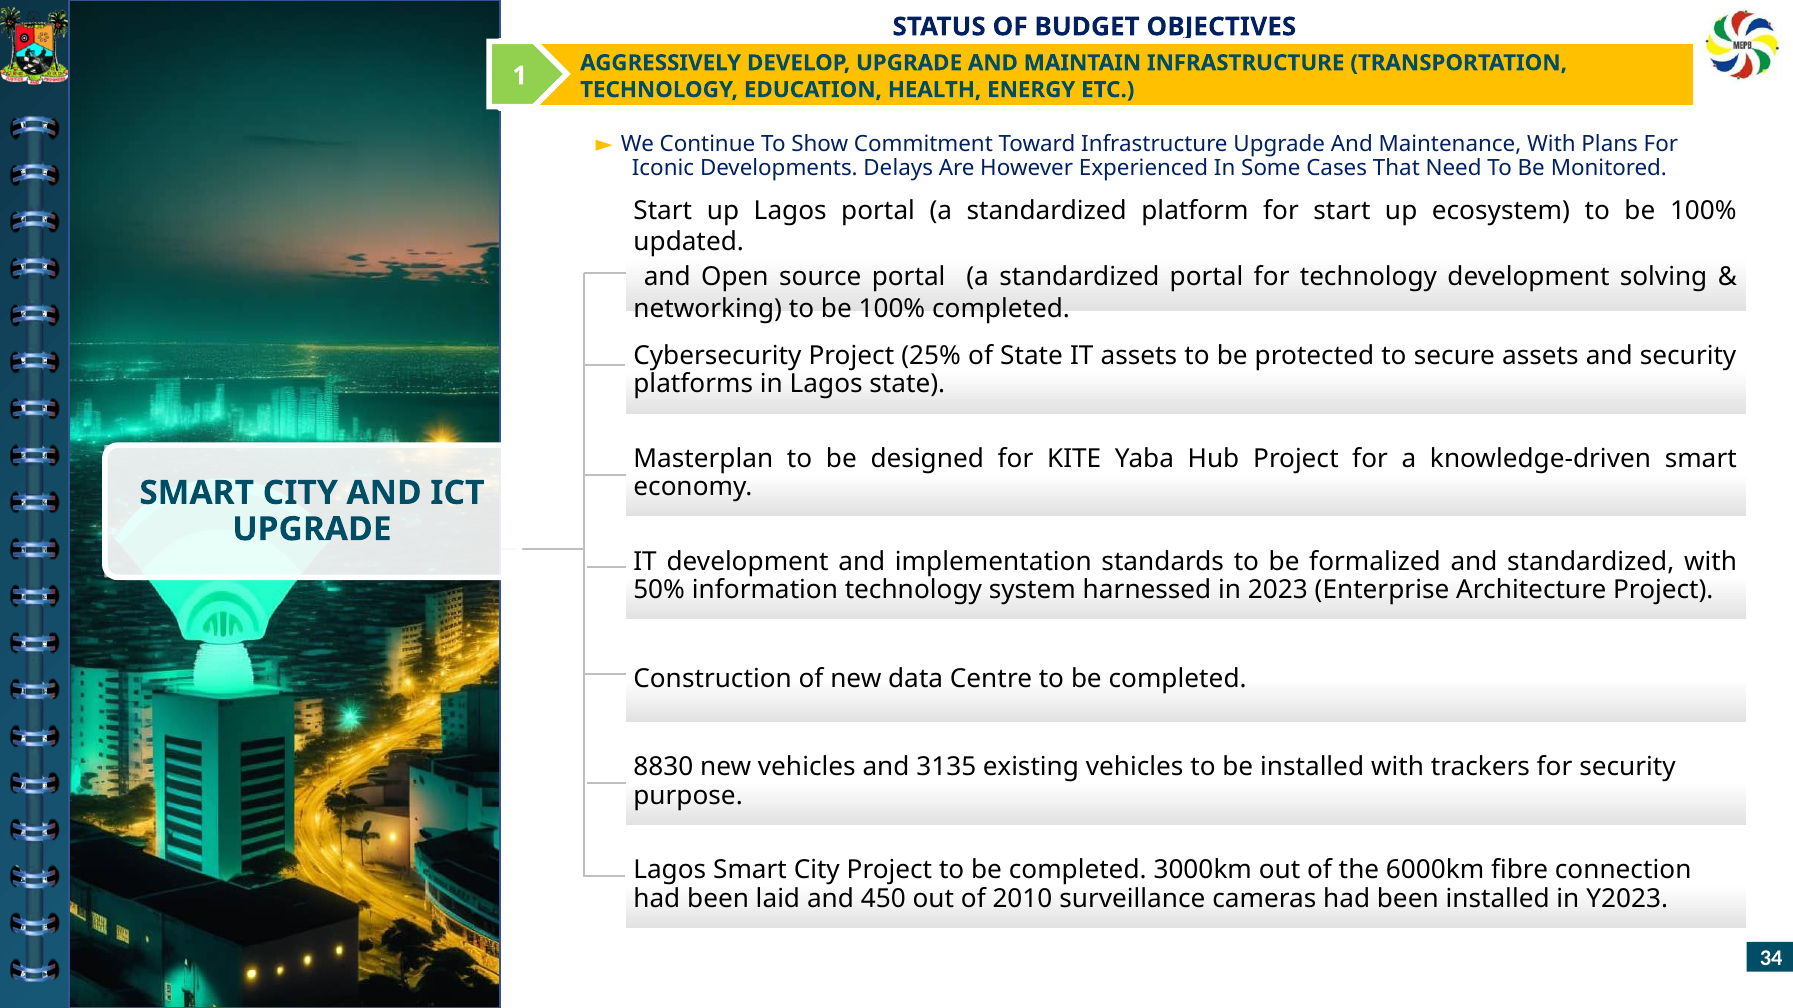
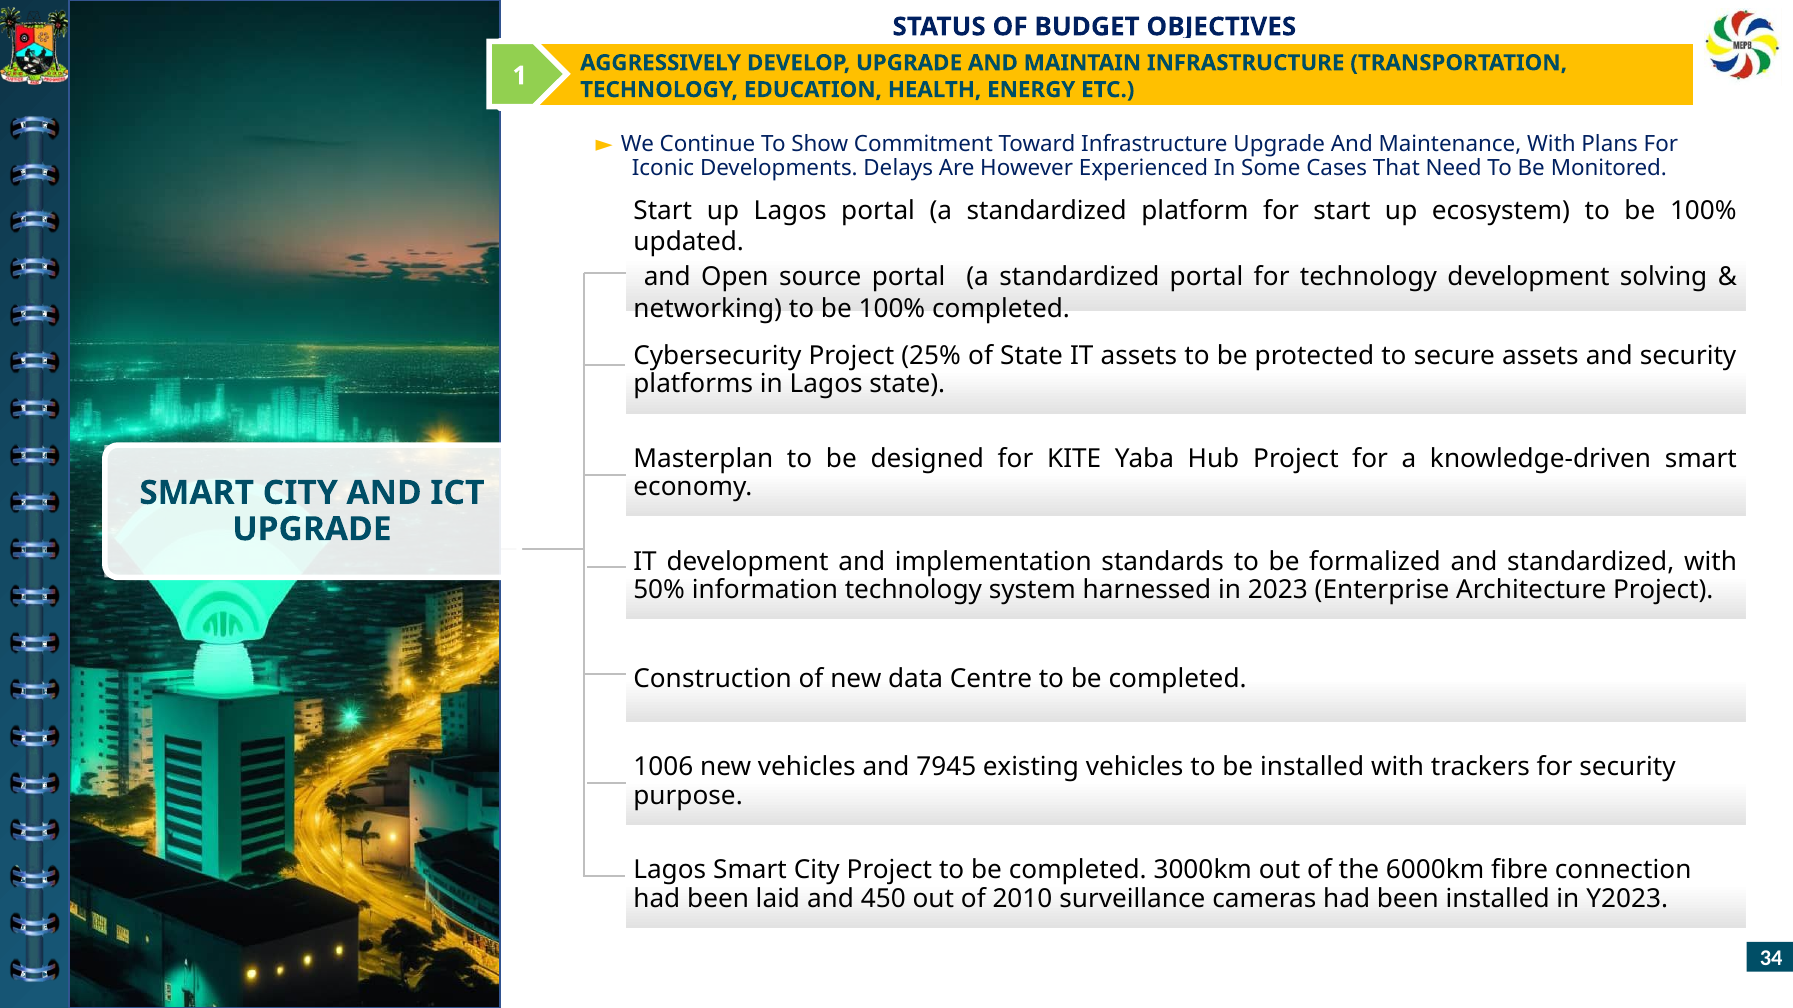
8830: 8830 -> 1006
3135: 3135 -> 7945
